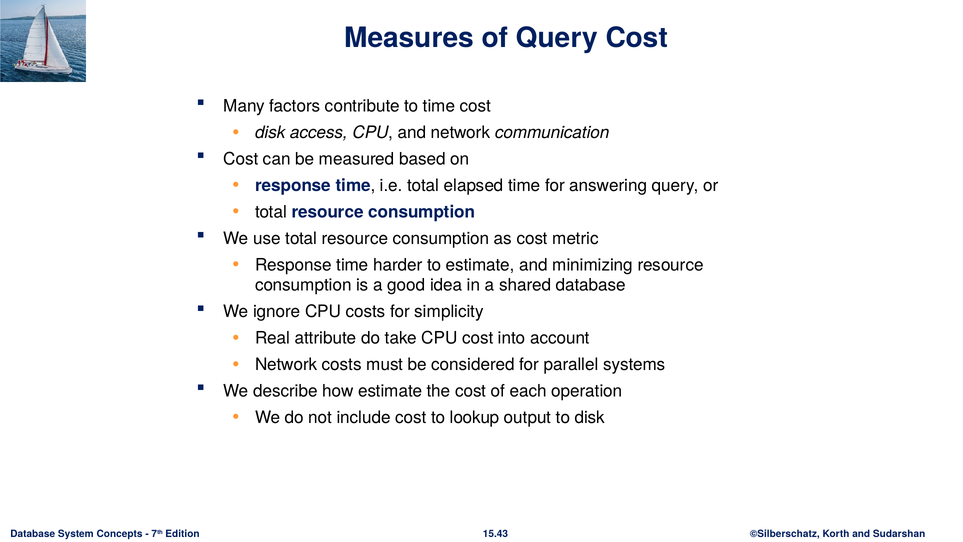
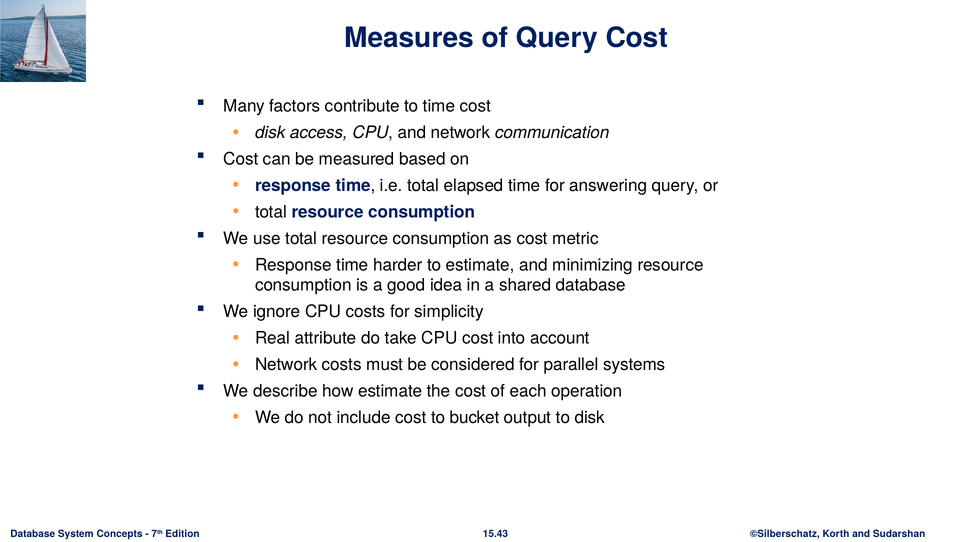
lookup: lookup -> bucket
